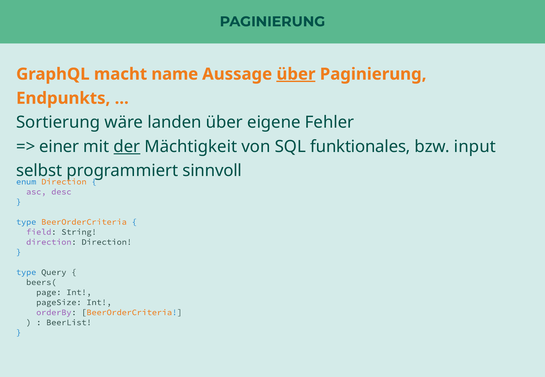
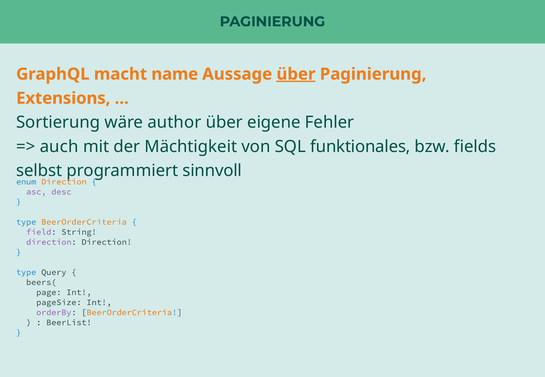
Endpunkts: Endpunkts -> Extensions
landen: landen -> author
einer: einer -> auch
der underline: present -> none
input: input -> fields
